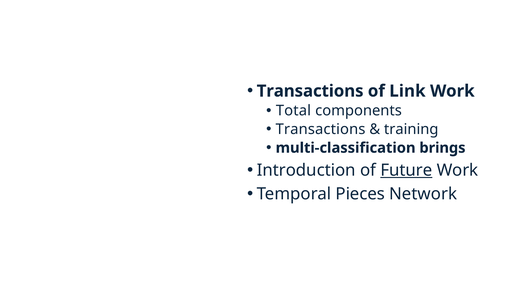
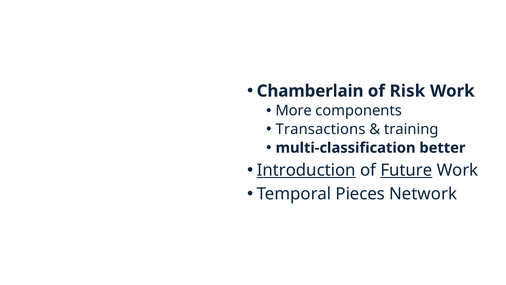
Transactions at (310, 91): Transactions -> Chamberlain
Link: Link -> Risk
Total: Total -> More
brings: brings -> better
Introduction underline: none -> present
